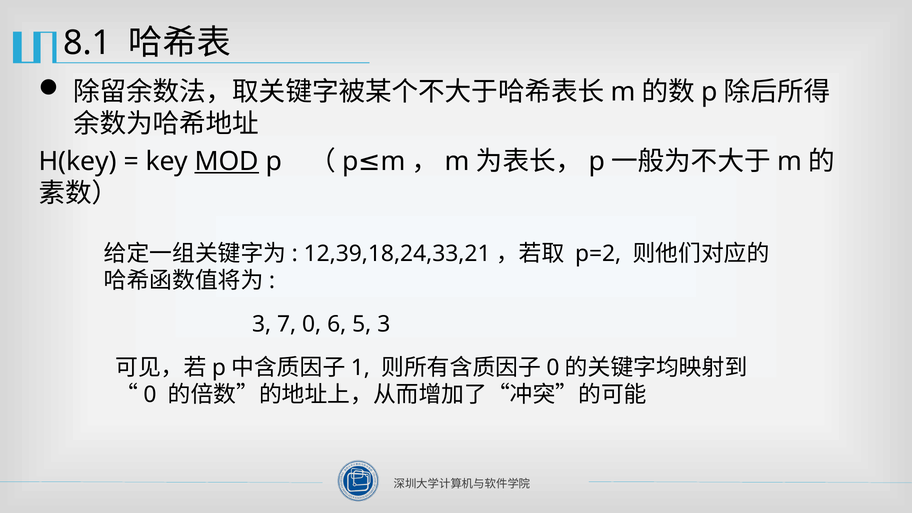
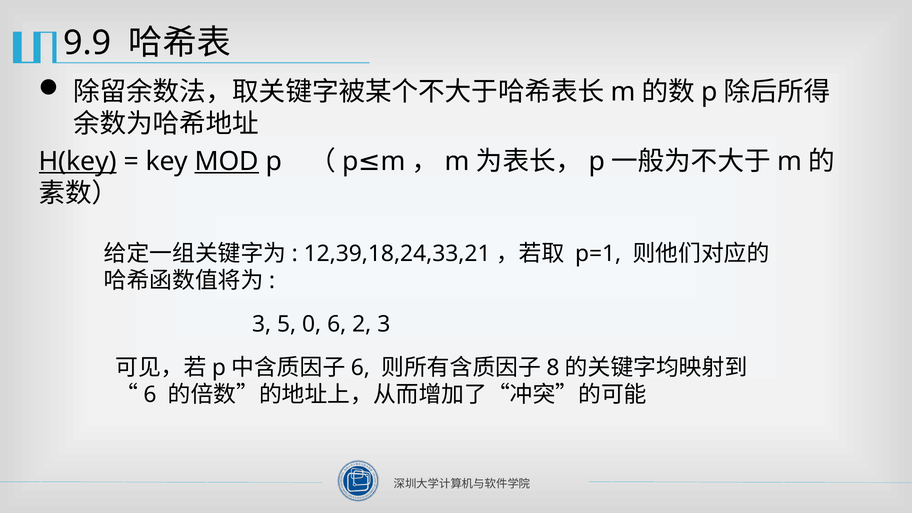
8.1: 8.1 -> 9.9
H(key underline: none -> present
p=2: p=2 -> p=1
7: 7 -> 5
5: 5 -> 2
1 at (360, 368): 1 -> 6
0 at (553, 368): 0 -> 8
0 at (150, 395): 0 -> 6
